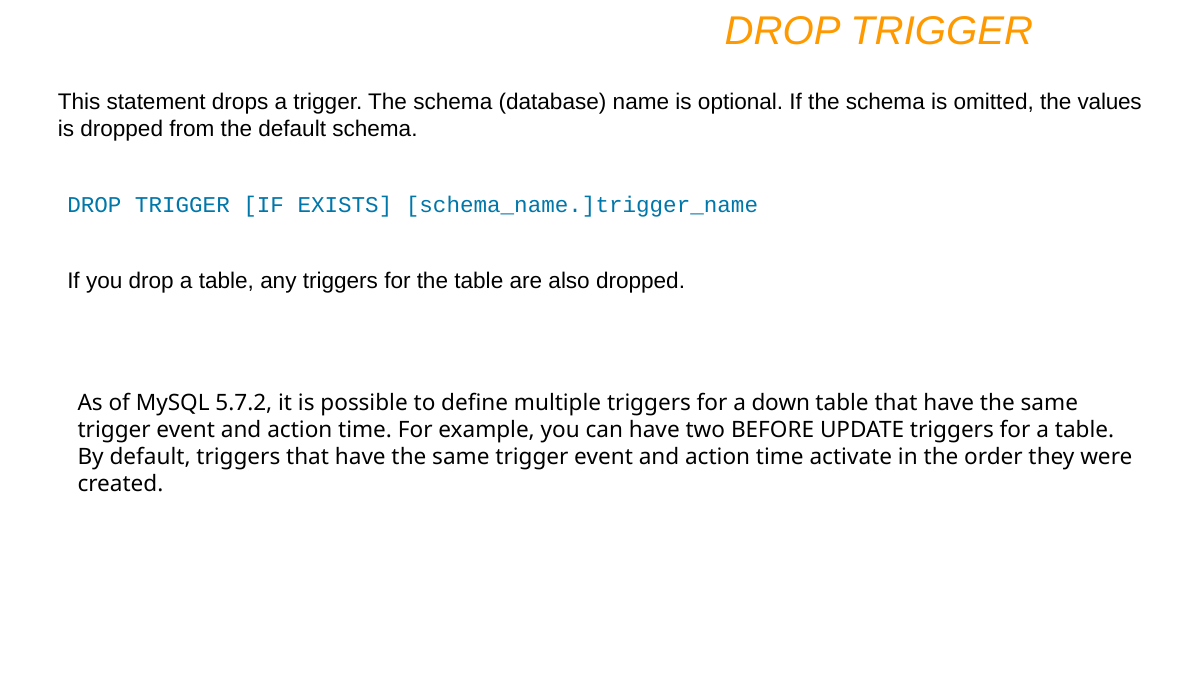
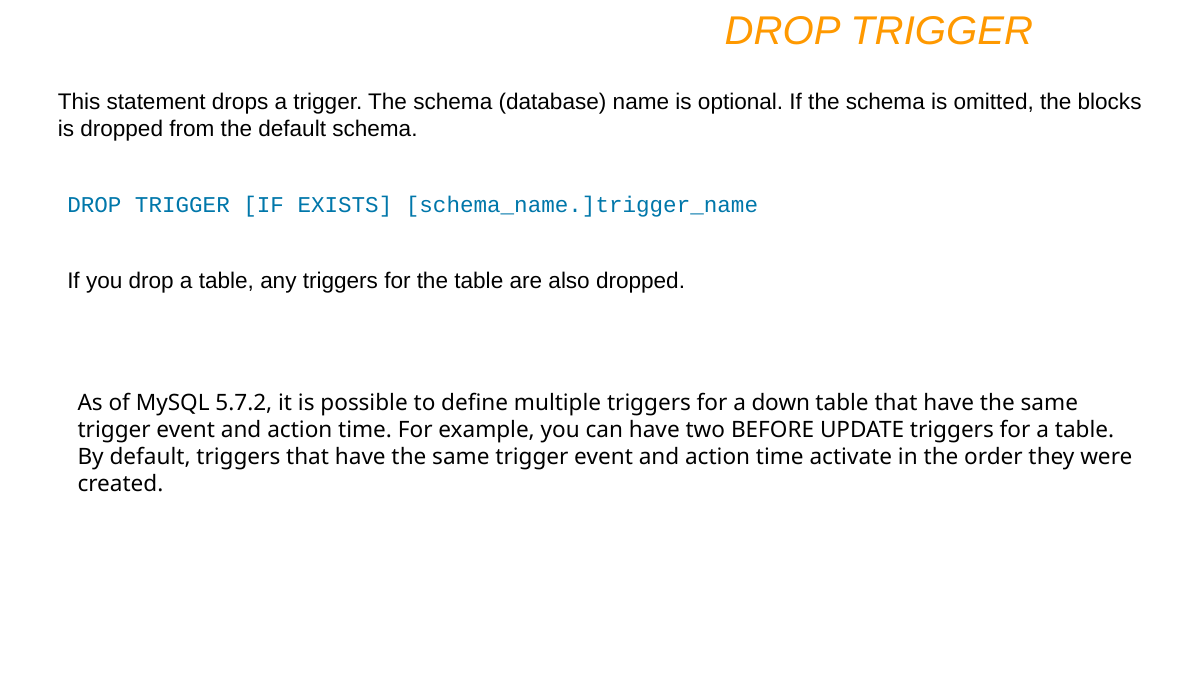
values: values -> blocks
